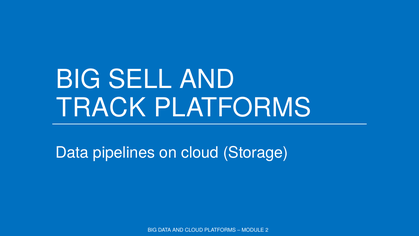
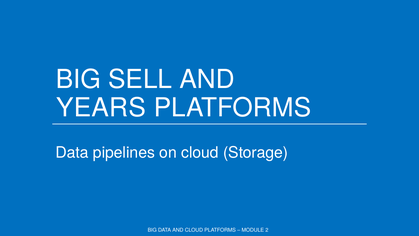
TRACK: TRACK -> YEARS
